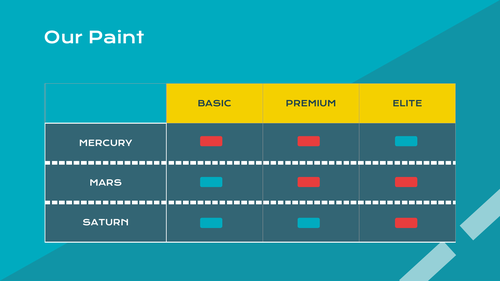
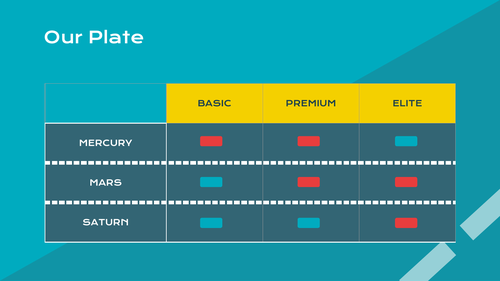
Paint: Paint -> Plate
